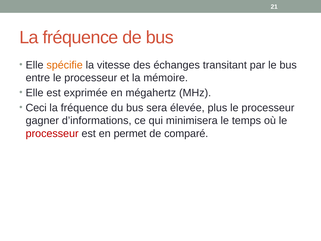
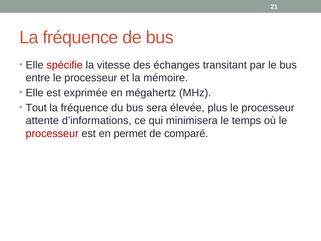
spécifie colour: orange -> red
Ceci: Ceci -> Tout
gagner: gagner -> attente
